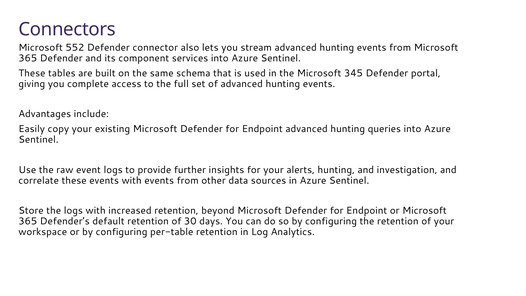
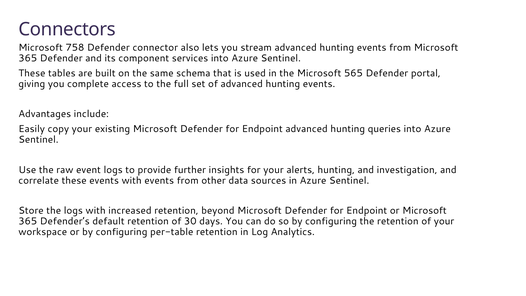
552: 552 -> 758
345: 345 -> 565
